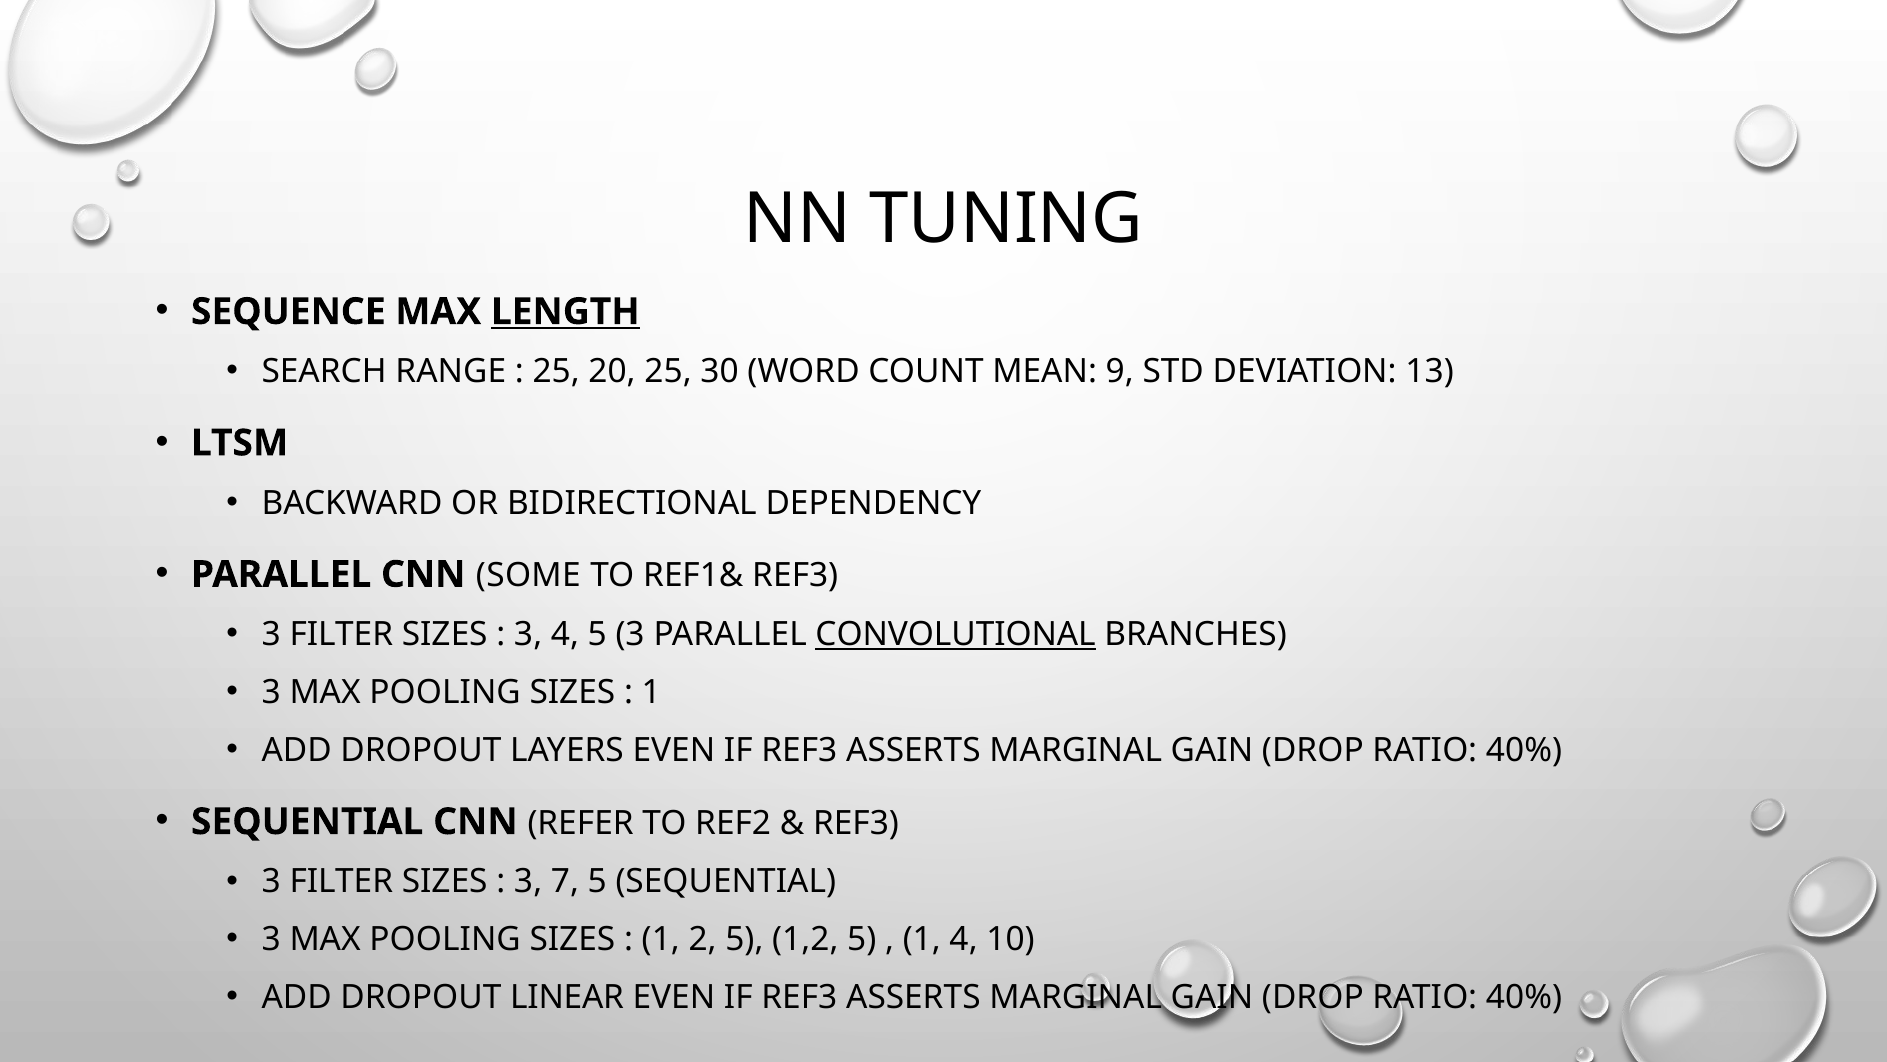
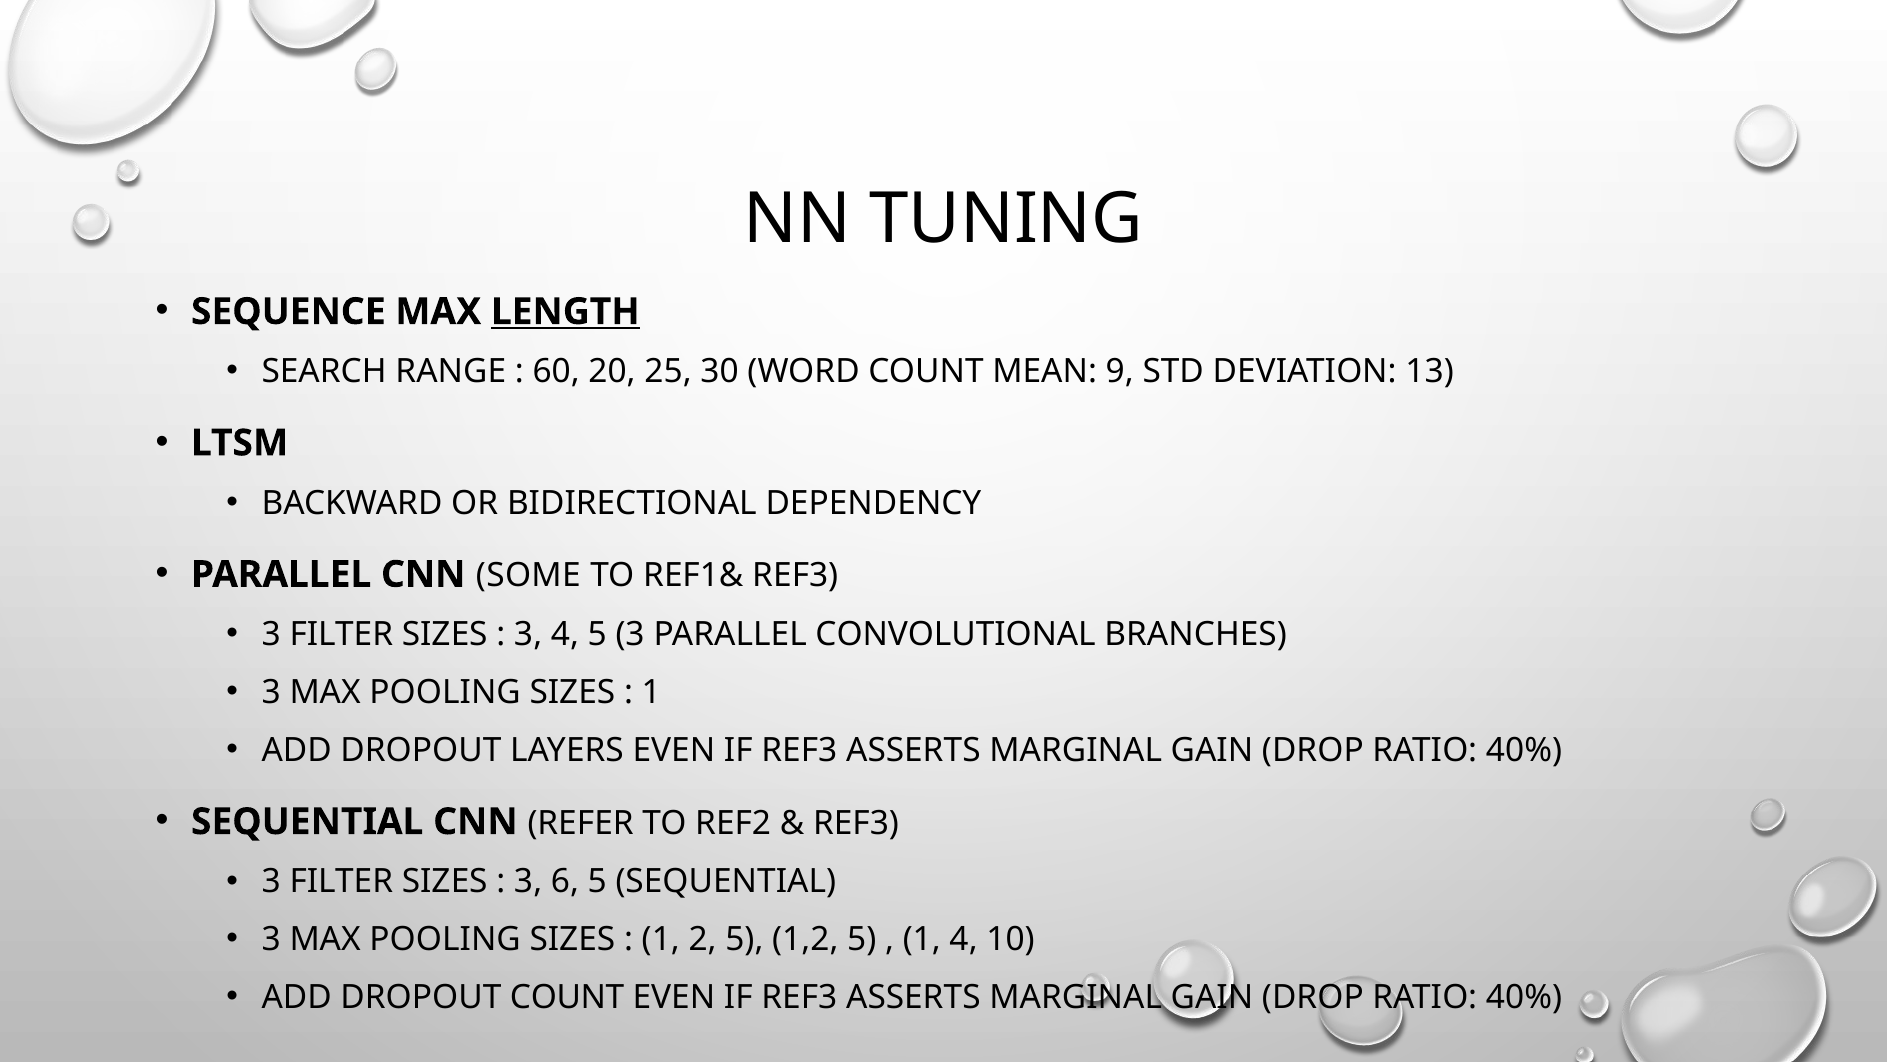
25 at (556, 372): 25 -> 60
CONVOLUTIONAL underline: present -> none
7: 7 -> 6
DROPOUT LINEAR: LINEAR -> COUNT
